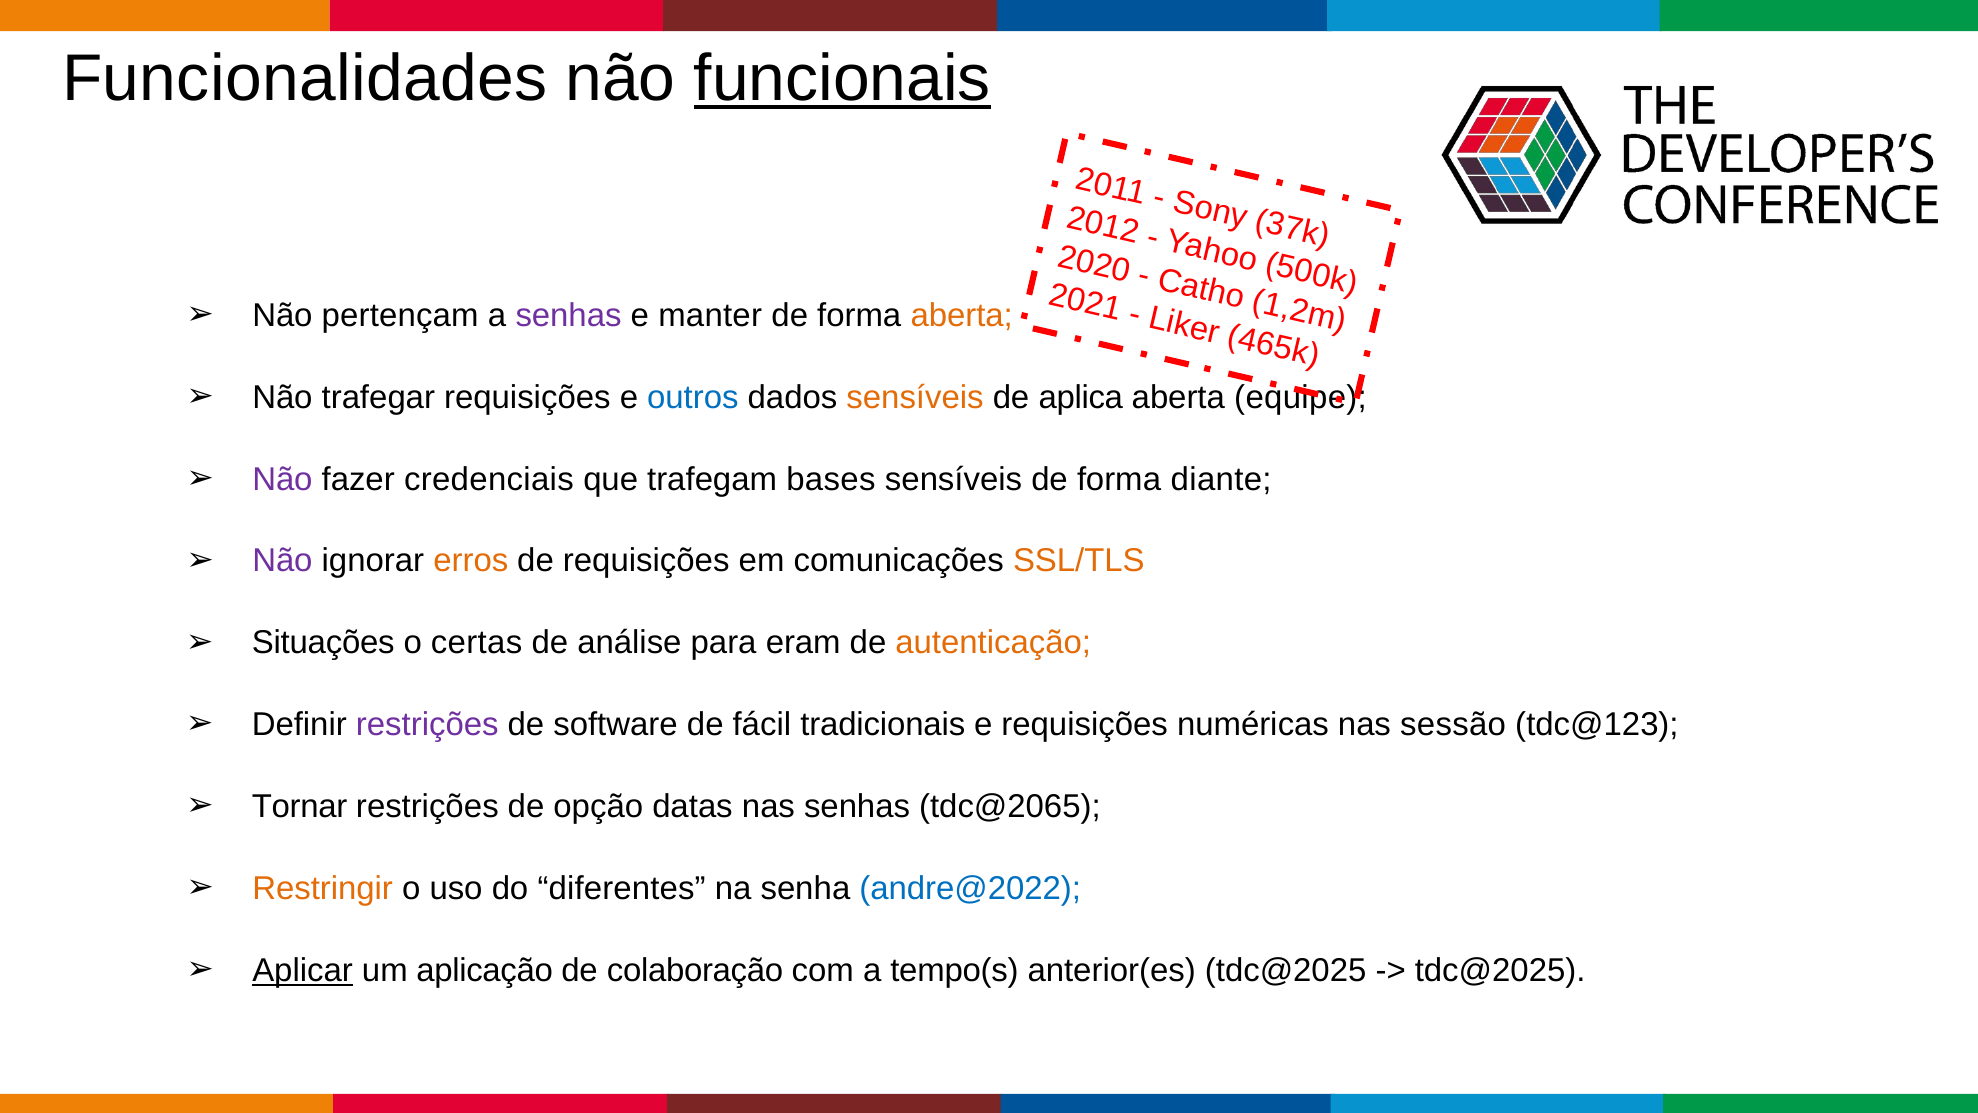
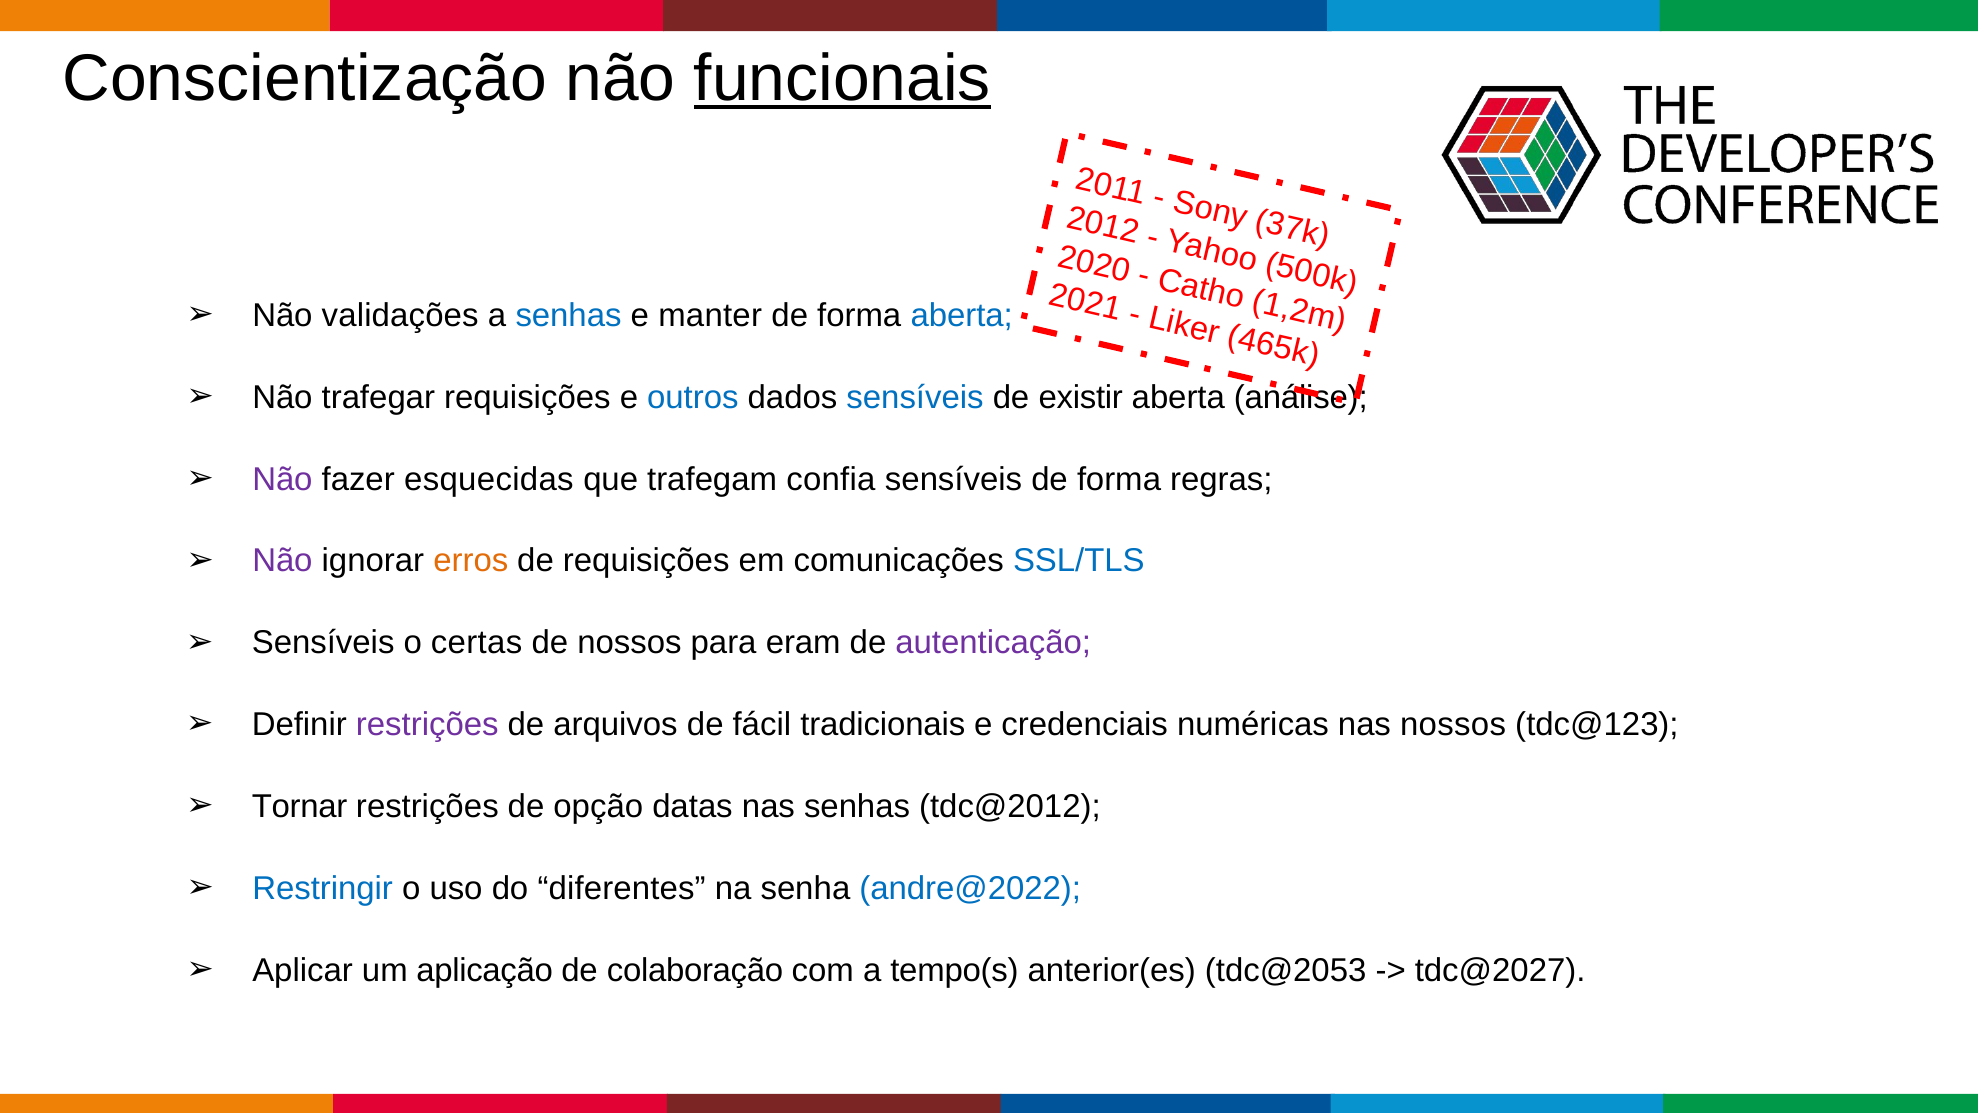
Funcionalidades: Funcionalidades -> Conscientização
pertençam: pertençam -> validações
senhas at (569, 315) colour: purple -> blue
aberta at (962, 315) colour: orange -> blue
sensíveis at (915, 397) colour: orange -> blue
aplica: aplica -> existir
equipe: equipe -> análise
credenciais: credenciais -> esquecidas
bases: bases -> confia
diante: diante -> regras
SSL/TLS colour: orange -> blue
Situações at (323, 643): Situações -> Sensíveis
de análise: análise -> nossos
autenticação colour: orange -> purple
software: software -> arquivos
e requisições: requisições -> credenciais
nas sessão: sessão -> nossos
tdc@2065: tdc@2065 -> tdc@2012
Restringir colour: orange -> blue
Aplicar underline: present -> none
anterior(es tdc@2025: tdc@2025 -> tdc@2053
tdc@2025 at (1500, 970): tdc@2025 -> tdc@2027
